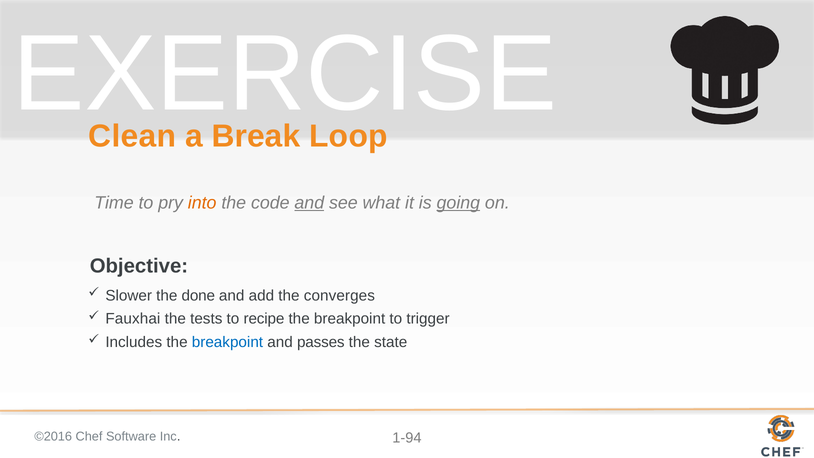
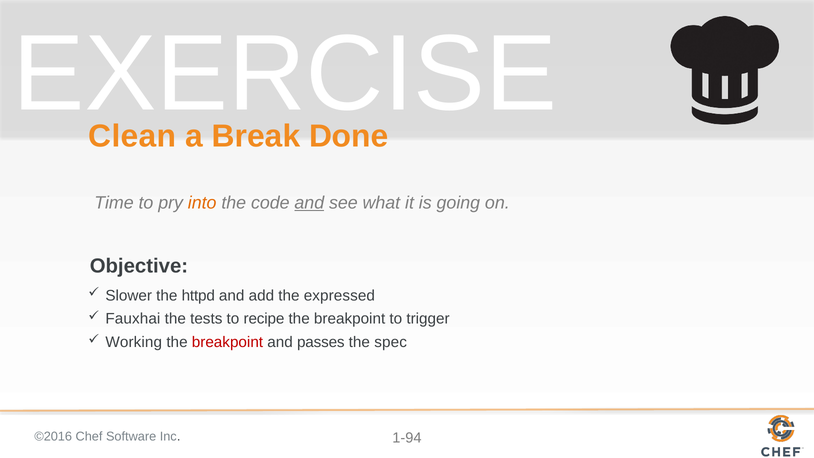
Loop: Loop -> Done
going underline: present -> none
done: done -> httpd
converges: converges -> expressed
Includes: Includes -> Working
breakpoint at (227, 342) colour: blue -> red
state: state -> spec
